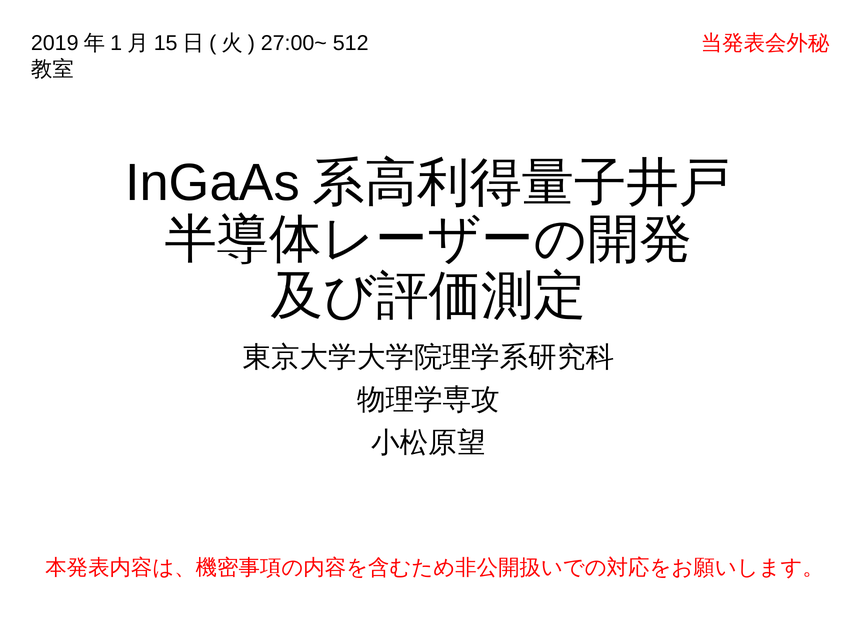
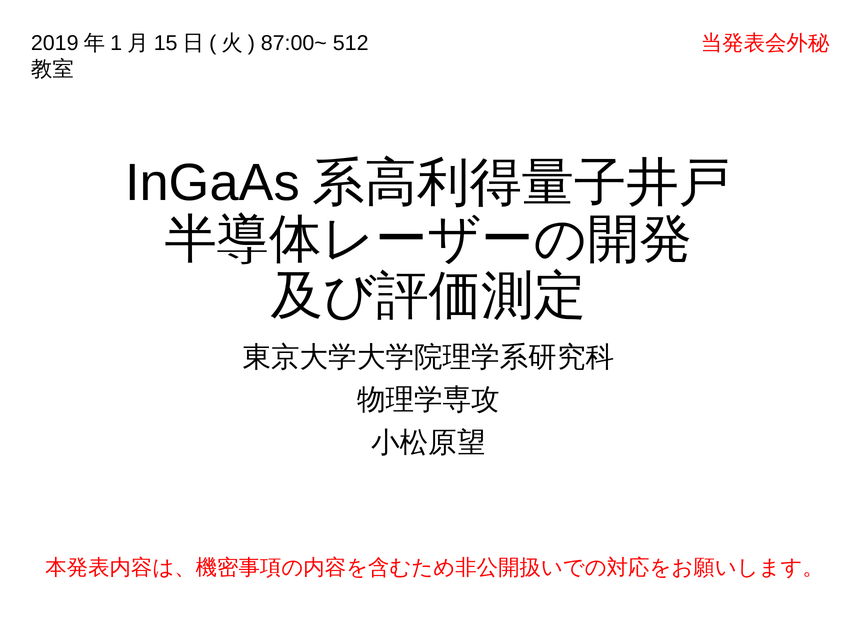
27:00~: 27:00~ -> 87:00~
